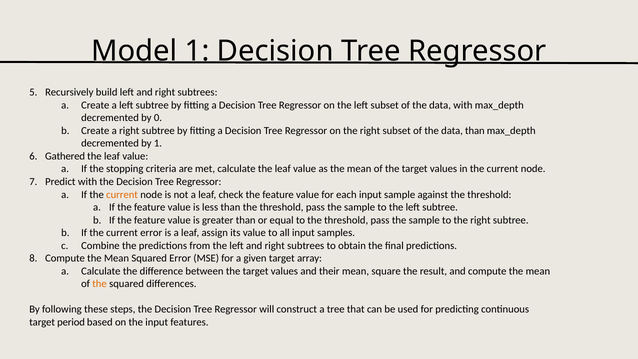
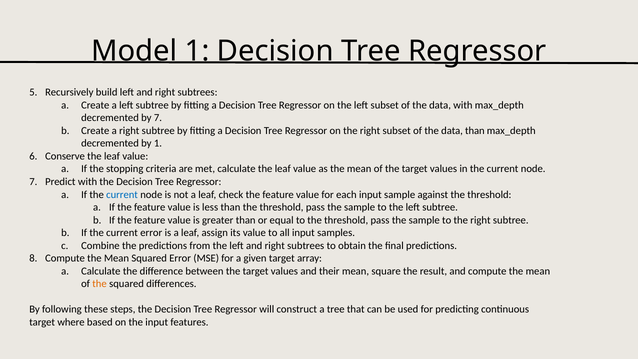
by 0: 0 -> 7
Gathered: Gathered -> Conserve
current at (122, 194) colour: orange -> blue
period: period -> where
